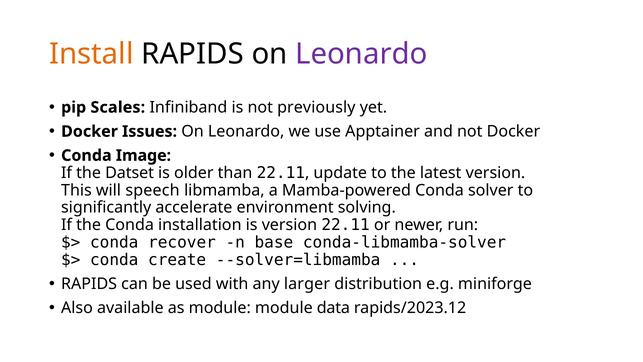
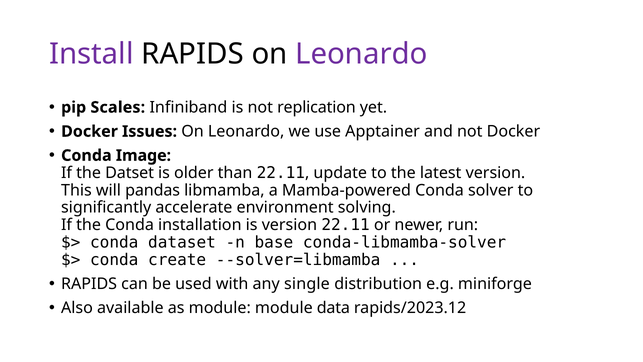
Install colour: orange -> purple
previously: previously -> replication
speech: speech -> pandas
recover: recover -> dataset
larger: larger -> single
